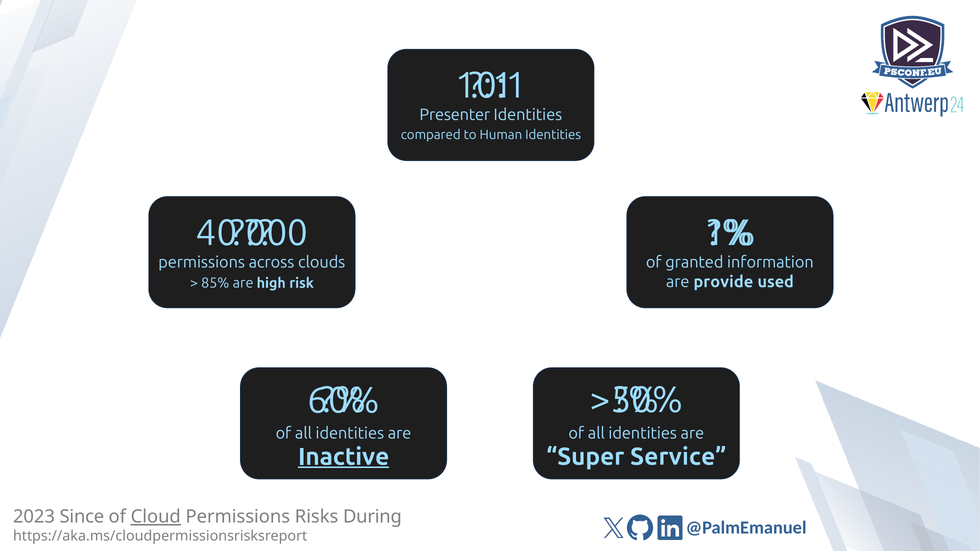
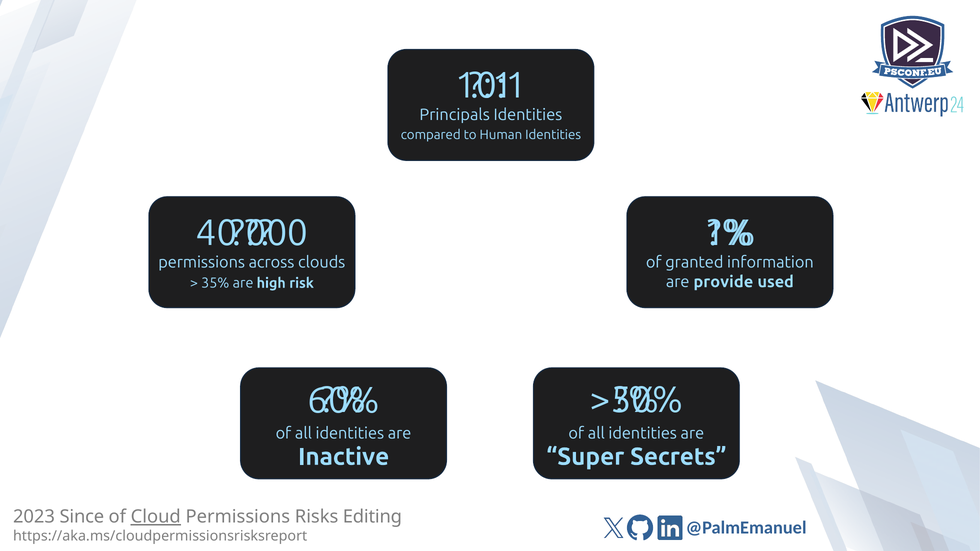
Presenter: Presenter -> Principals
85%: 85% -> 35%
Service: Service -> Secrets
Inactive underline: present -> none
During: During -> Editing
